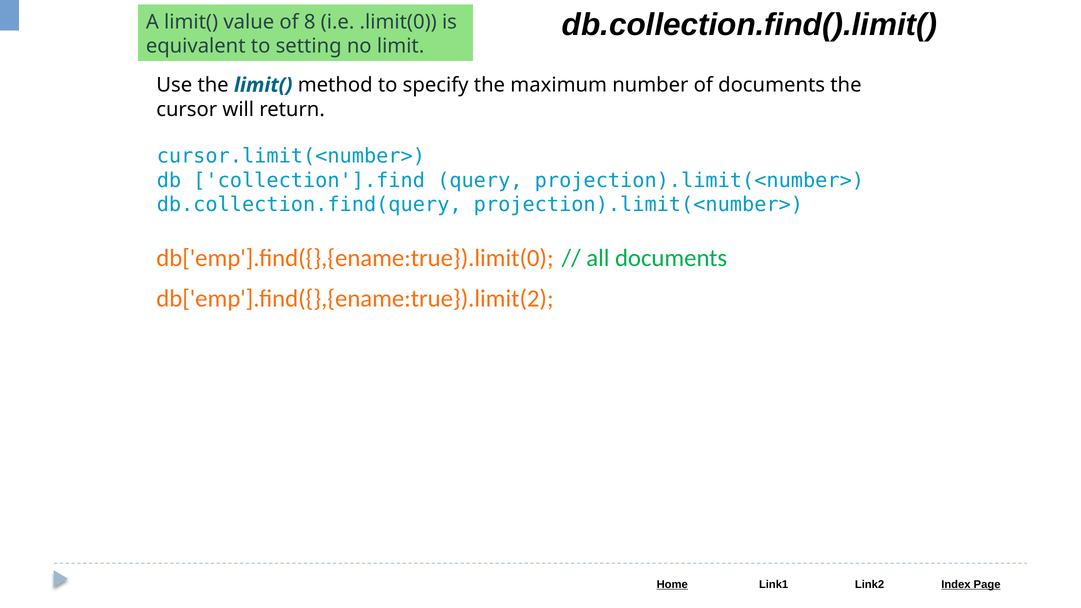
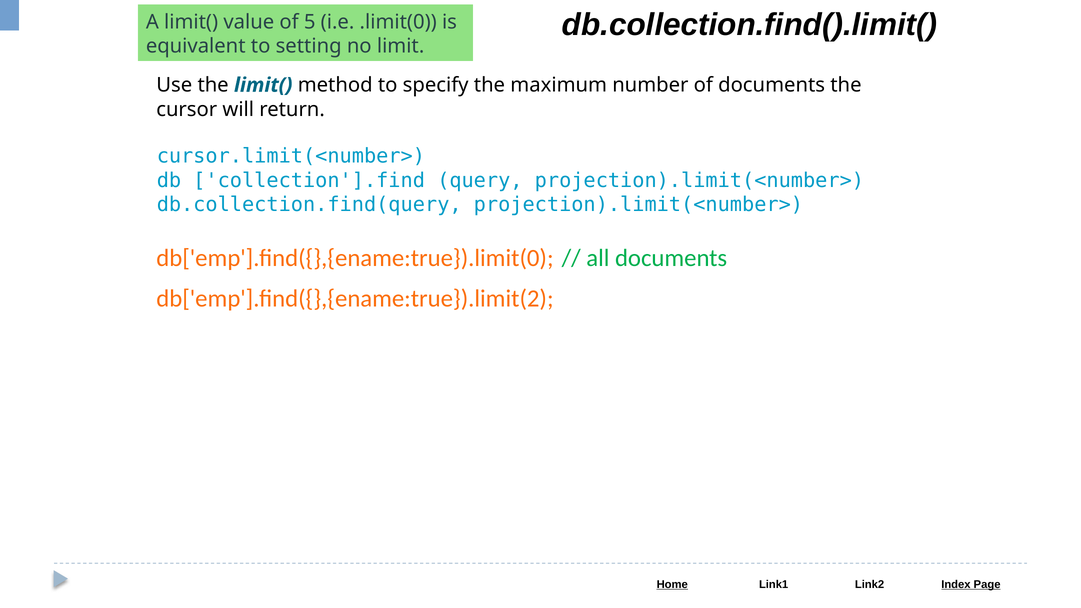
8: 8 -> 5
